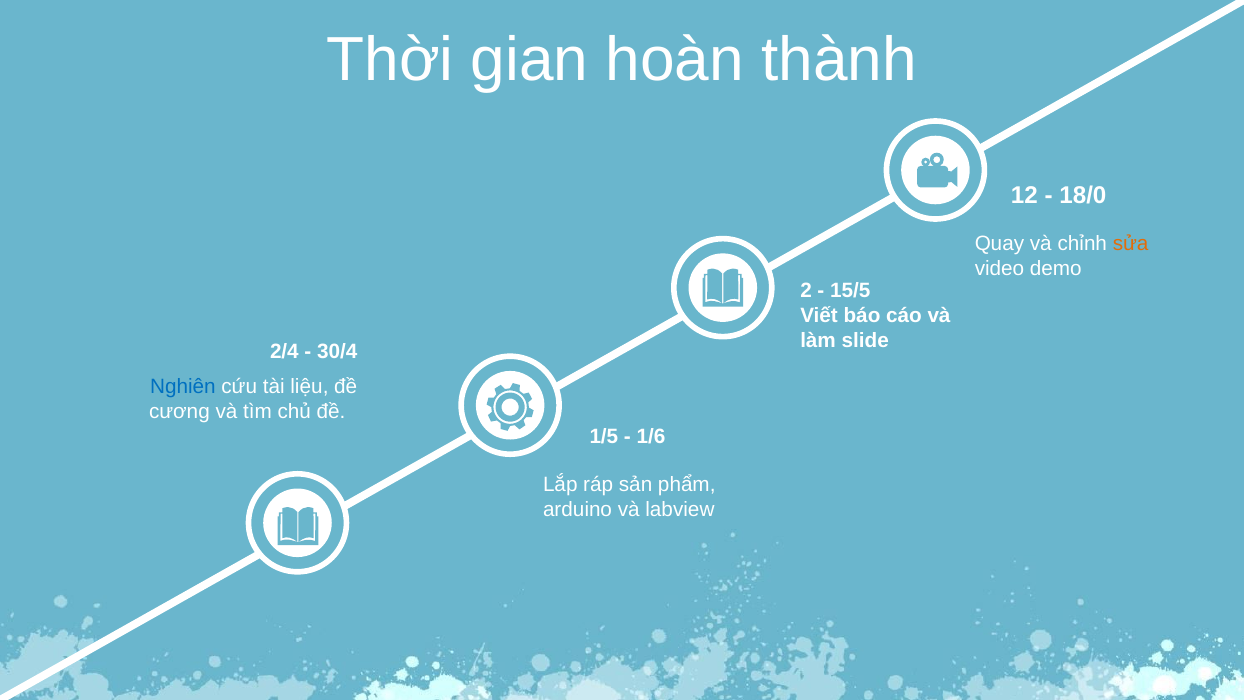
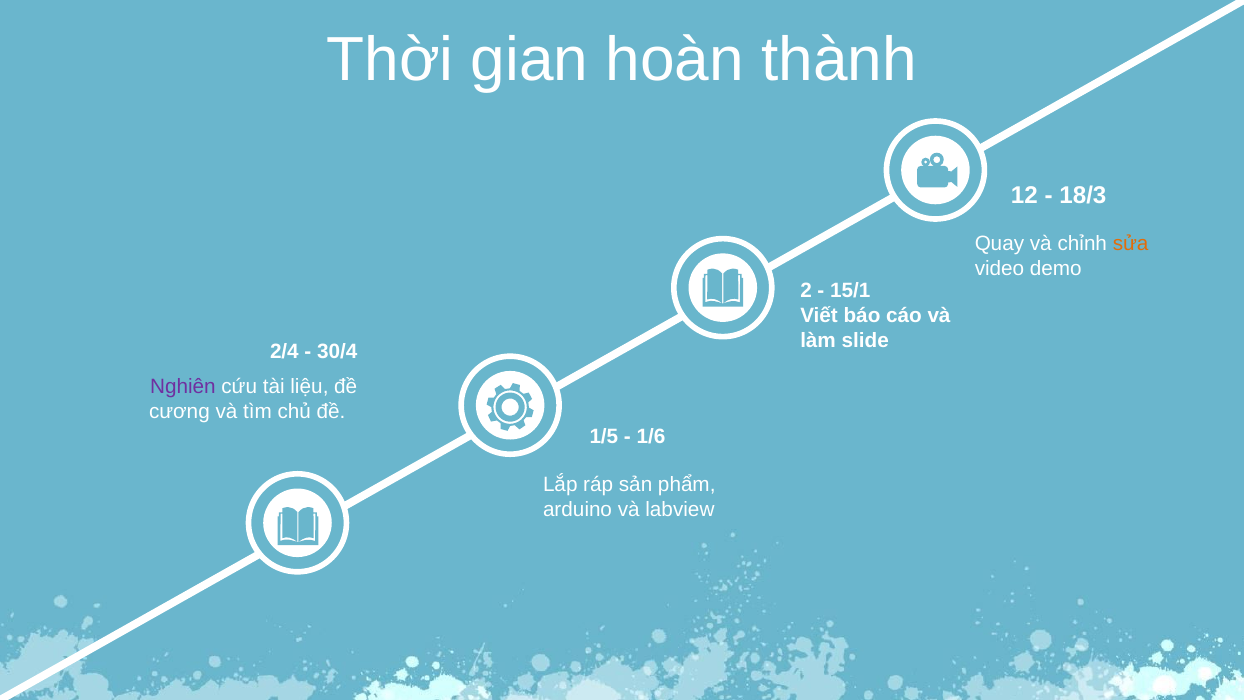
18/0: 18/0 -> 18/3
15/5: 15/5 -> 15/1
Nghiên colour: blue -> purple
